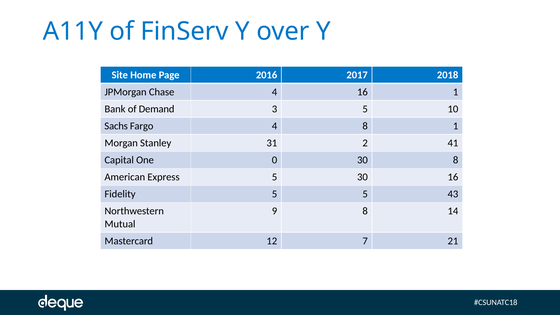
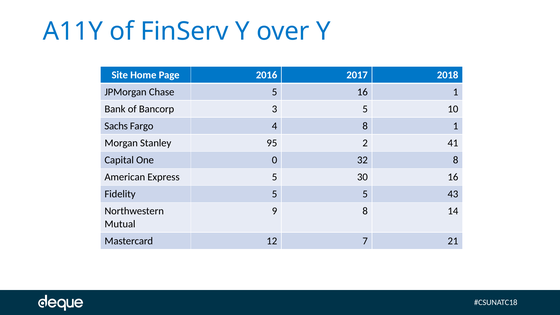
Chase 4: 4 -> 5
Demand: Demand -> Bancorp
31: 31 -> 95
0 30: 30 -> 32
